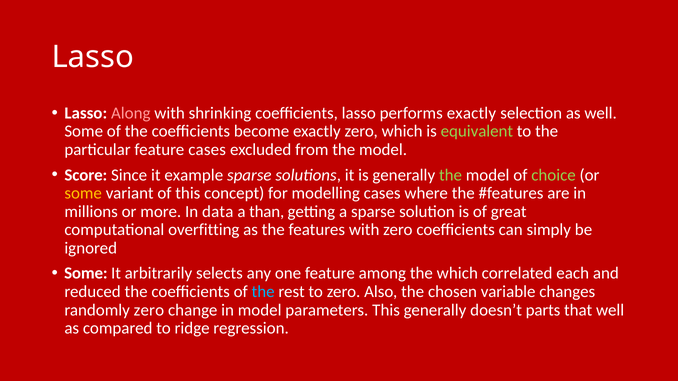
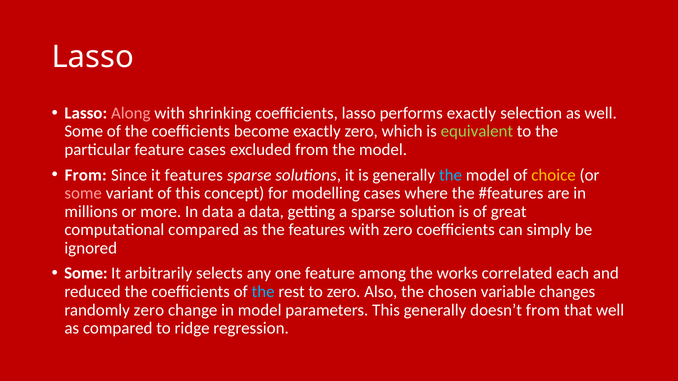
Score at (86, 175): Score -> From
it example: example -> features
the at (451, 175) colour: light green -> light blue
choice colour: light green -> yellow
some at (83, 193) colour: yellow -> pink
a than: than -> data
computational overfitting: overfitting -> compared
the which: which -> works
doesn’t parts: parts -> from
